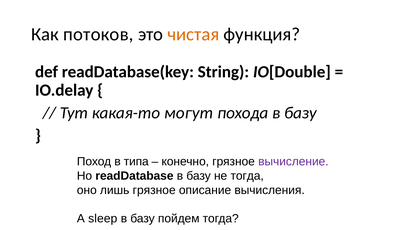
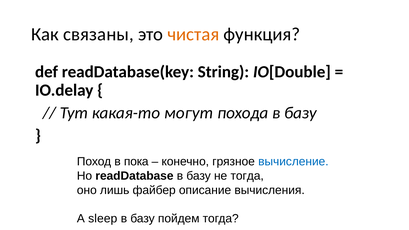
потоков: потоков -> связаны
типа: типа -> пока
вычисление colour: purple -> blue
лишь грязное: грязное -> файбер
